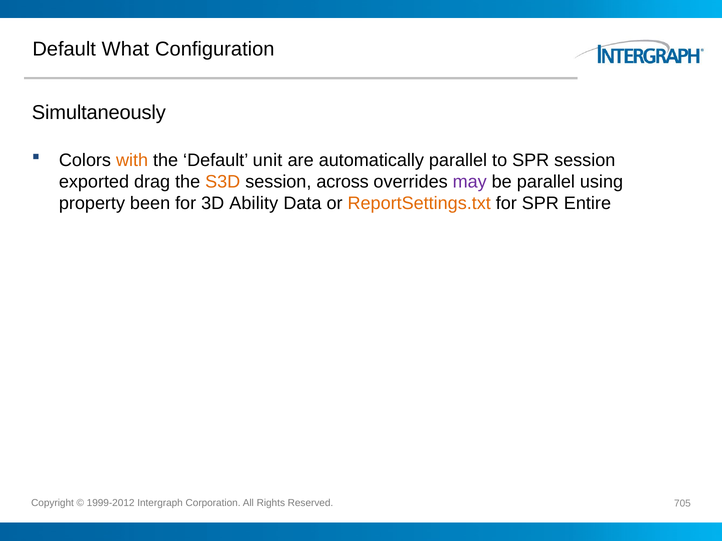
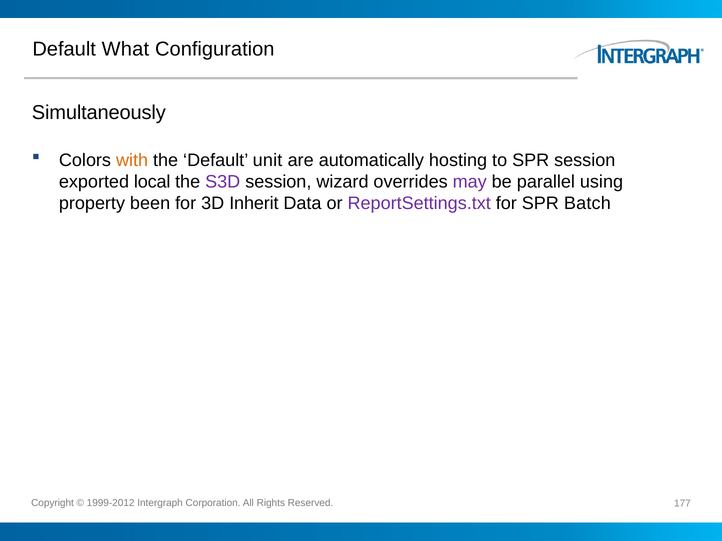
automatically parallel: parallel -> hosting
drag: drag -> local
S3D colour: orange -> purple
across: across -> wizard
Ability: Ability -> Inherit
ReportSettings.txt colour: orange -> purple
Entire: Entire -> Batch
705: 705 -> 177
